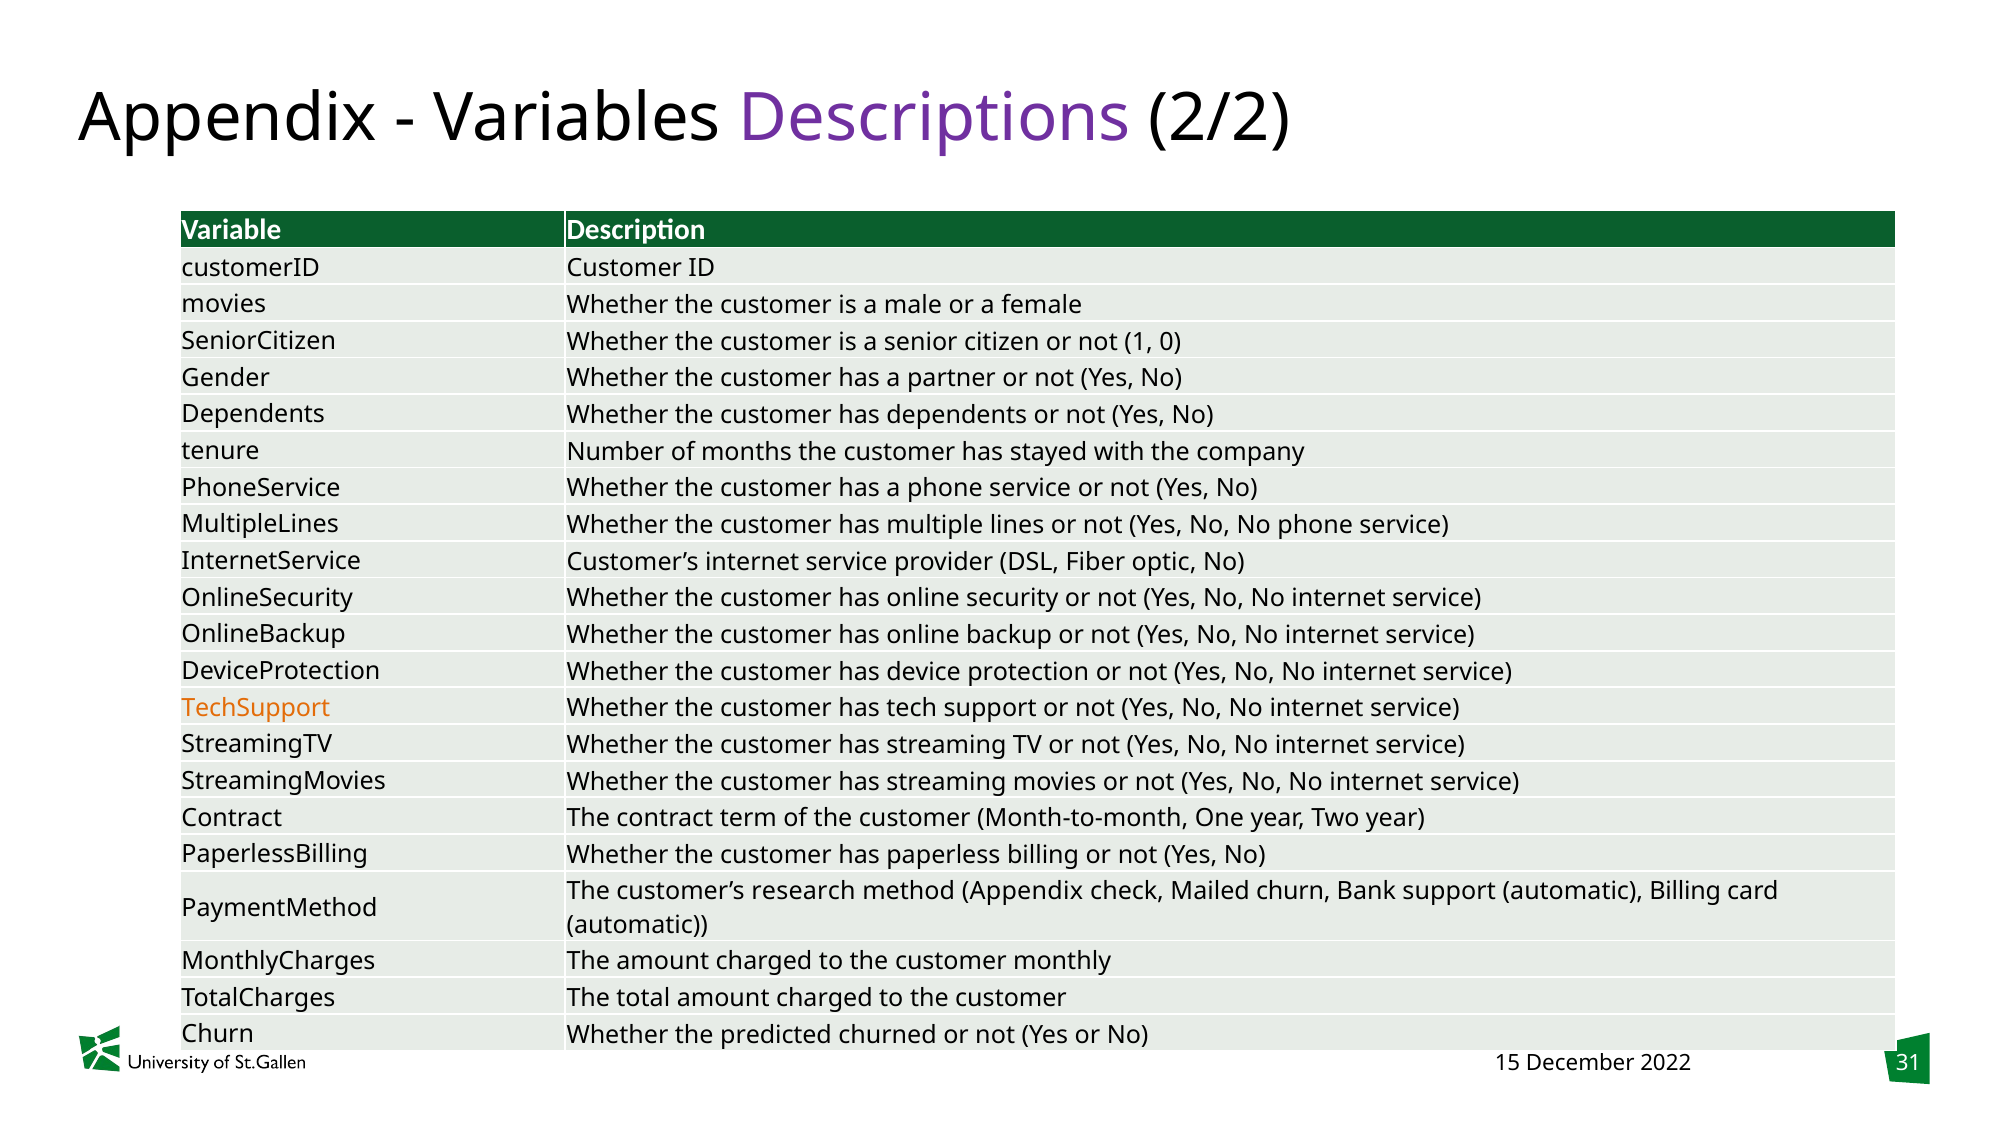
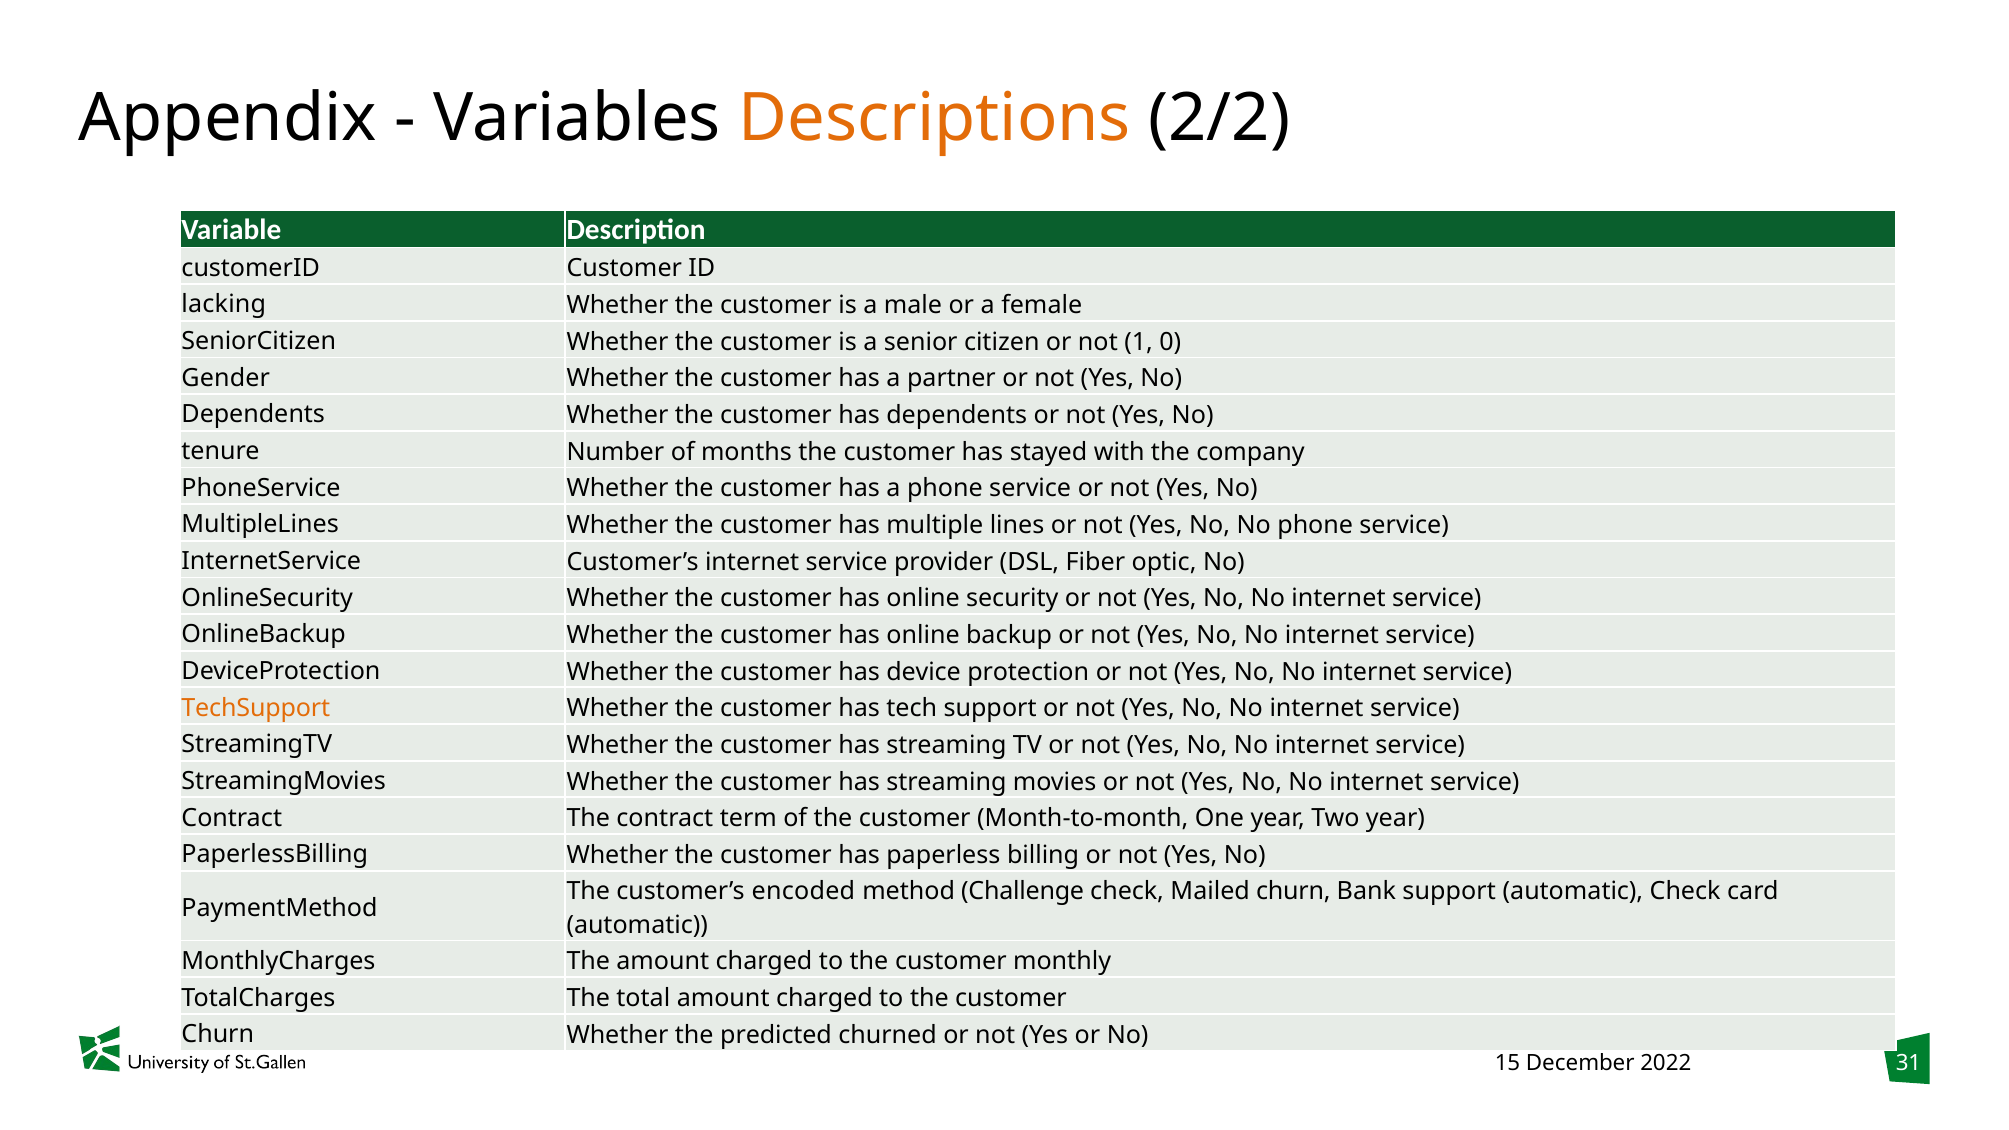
Descriptions colour: purple -> orange
movies at (224, 305): movies -> lacking
research: research -> encoded
method Appendix: Appendix -> Challenge
automatic Billing: Billing -> Check
